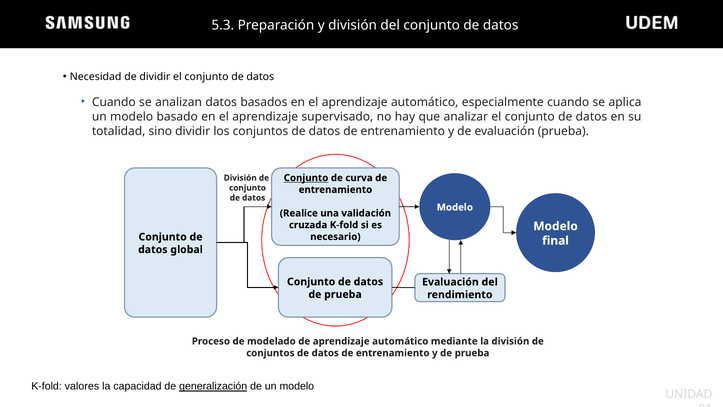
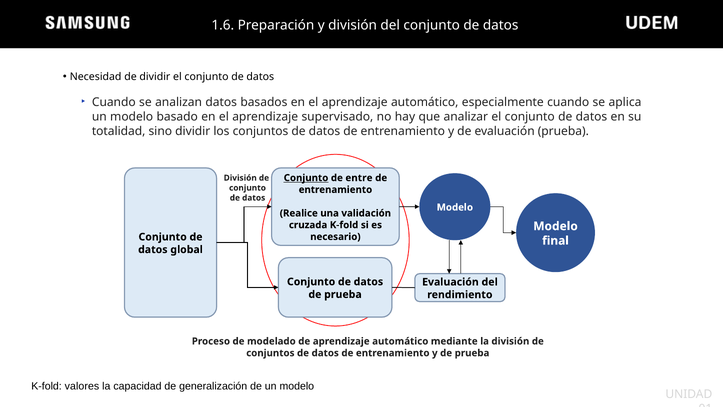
5.3: 5.3 -> 1.6
curva: curva -> entre
generalización underline: present -> none
